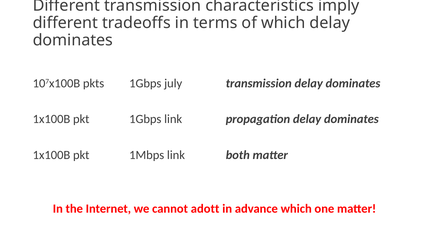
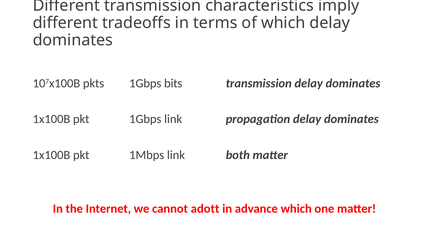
july: july -> bits
